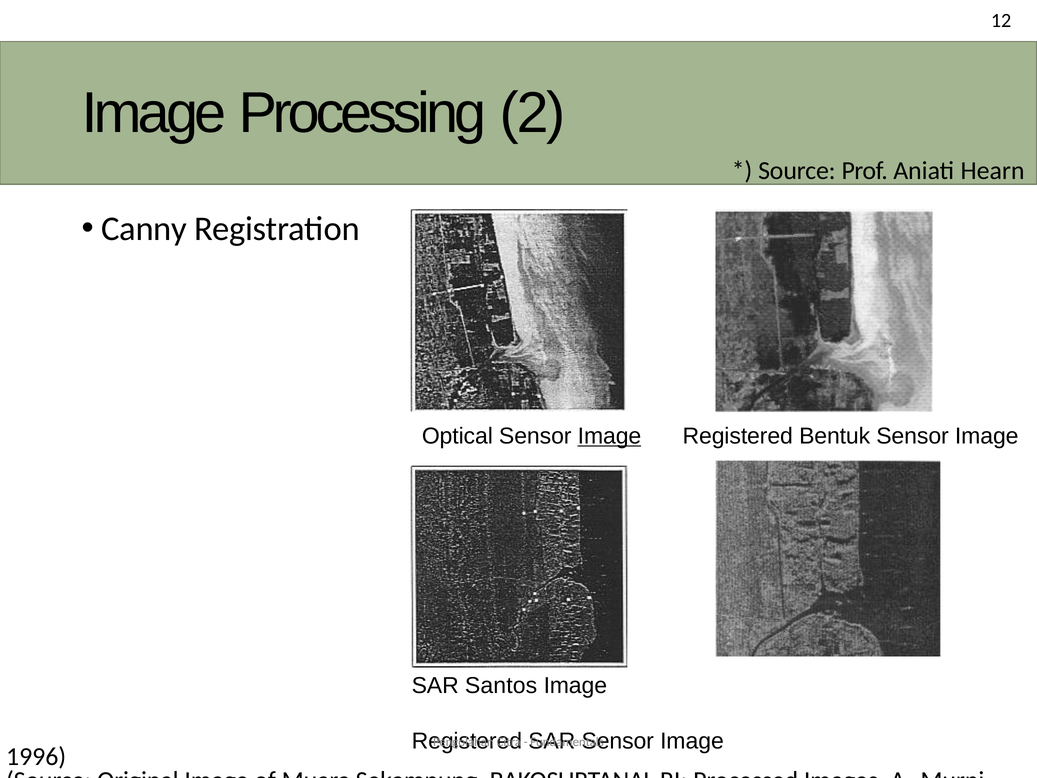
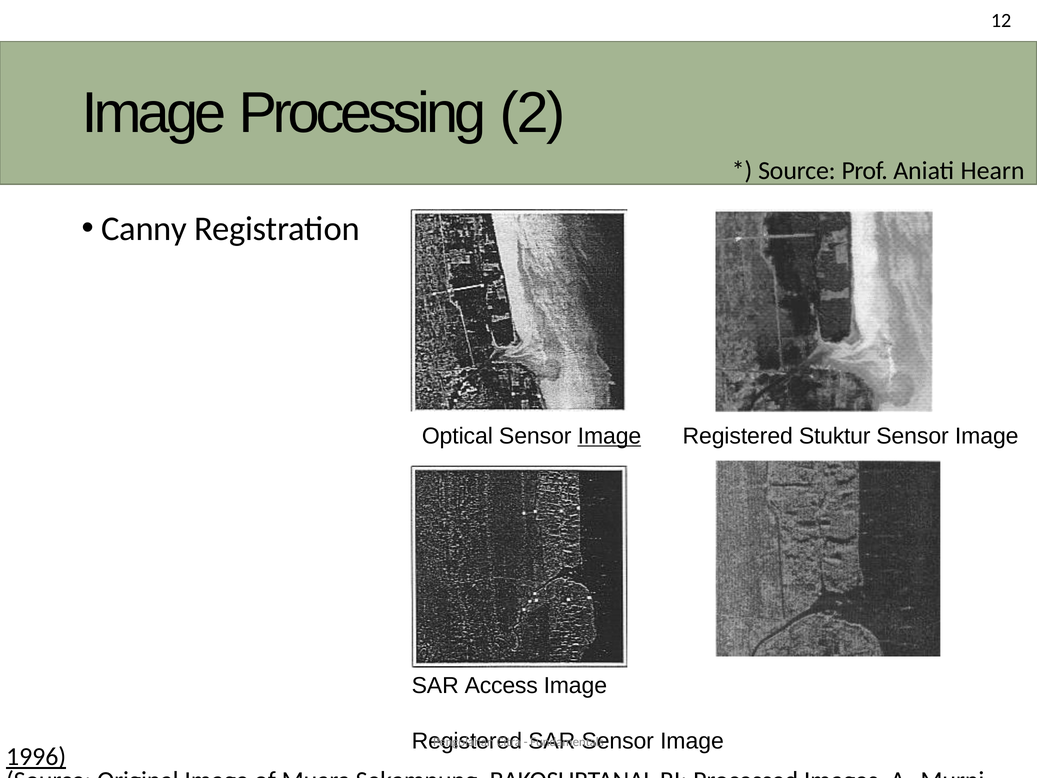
Bentuk: Bentuk -> Stuktur
Santos: Santos -> Access
1996 underline: none -> present
